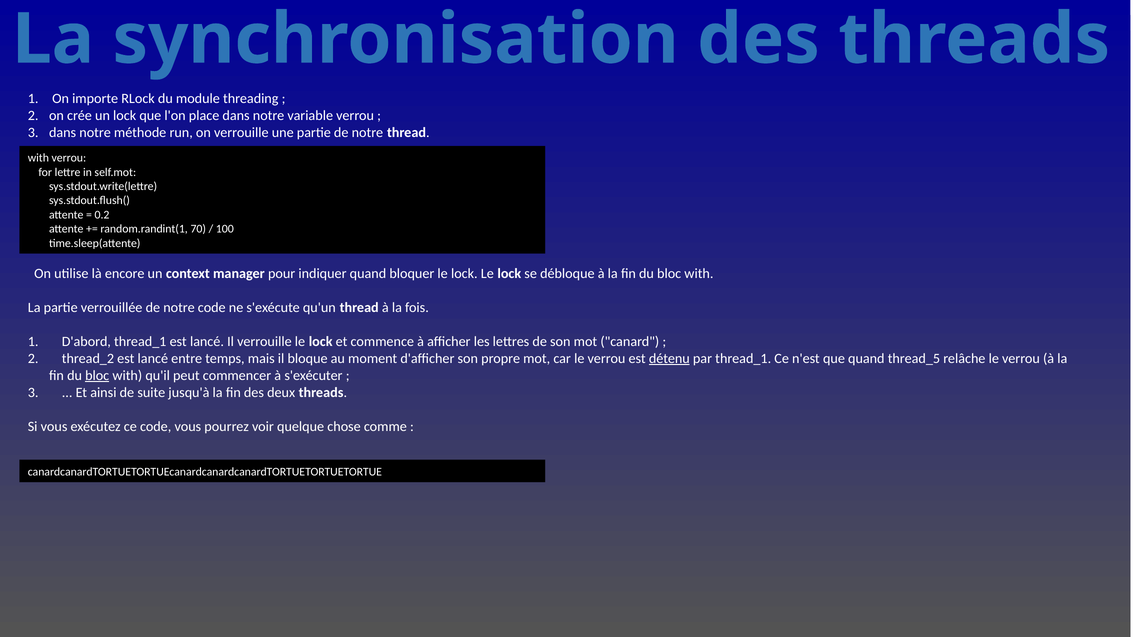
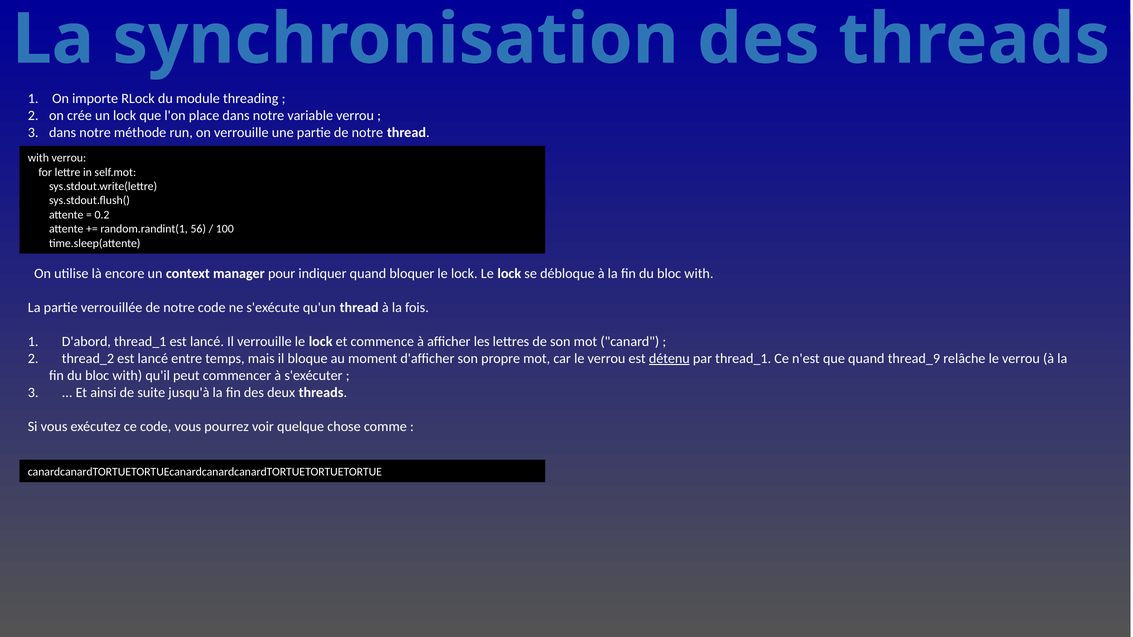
70: 70 -> 56
thread_5: thread_5 -> thread_9
bloc at (97, 376) underline: present -> none
